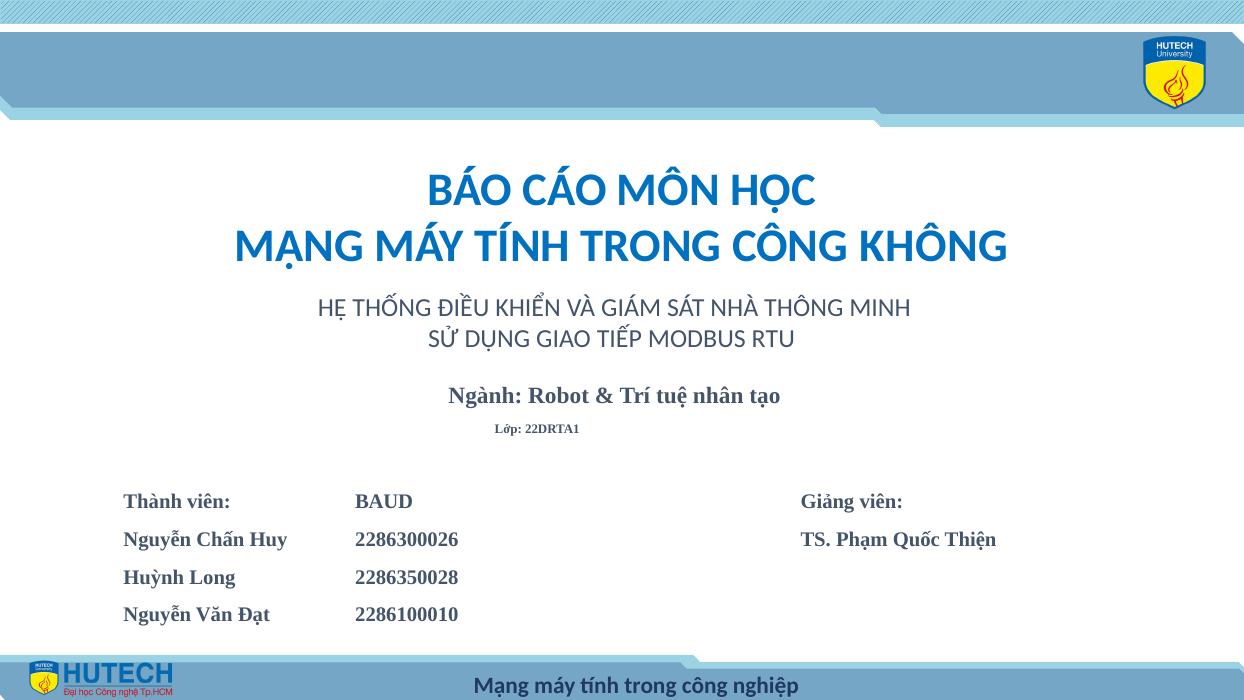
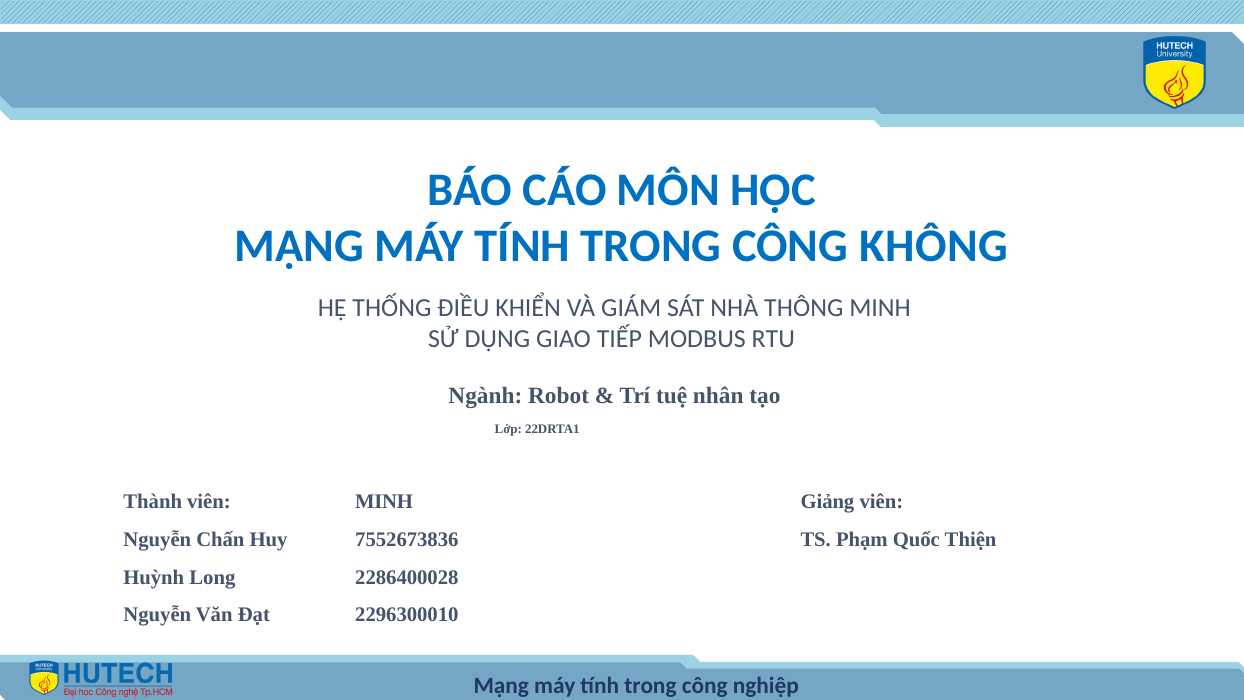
viên BAUD: BAUD -> MINH
2286300026: 2286300026 -> 7552673836
2286350028: 2286350028 -> 2286400028
2286100010: 2286100010 -> 2296300010
